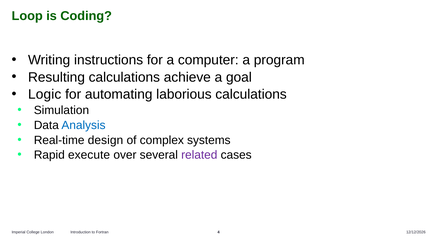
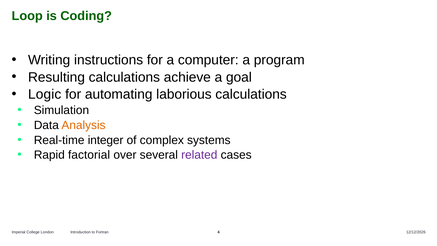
Analysis colour: blue -> orange
design: design -> integer
execute: execute -> factorial
